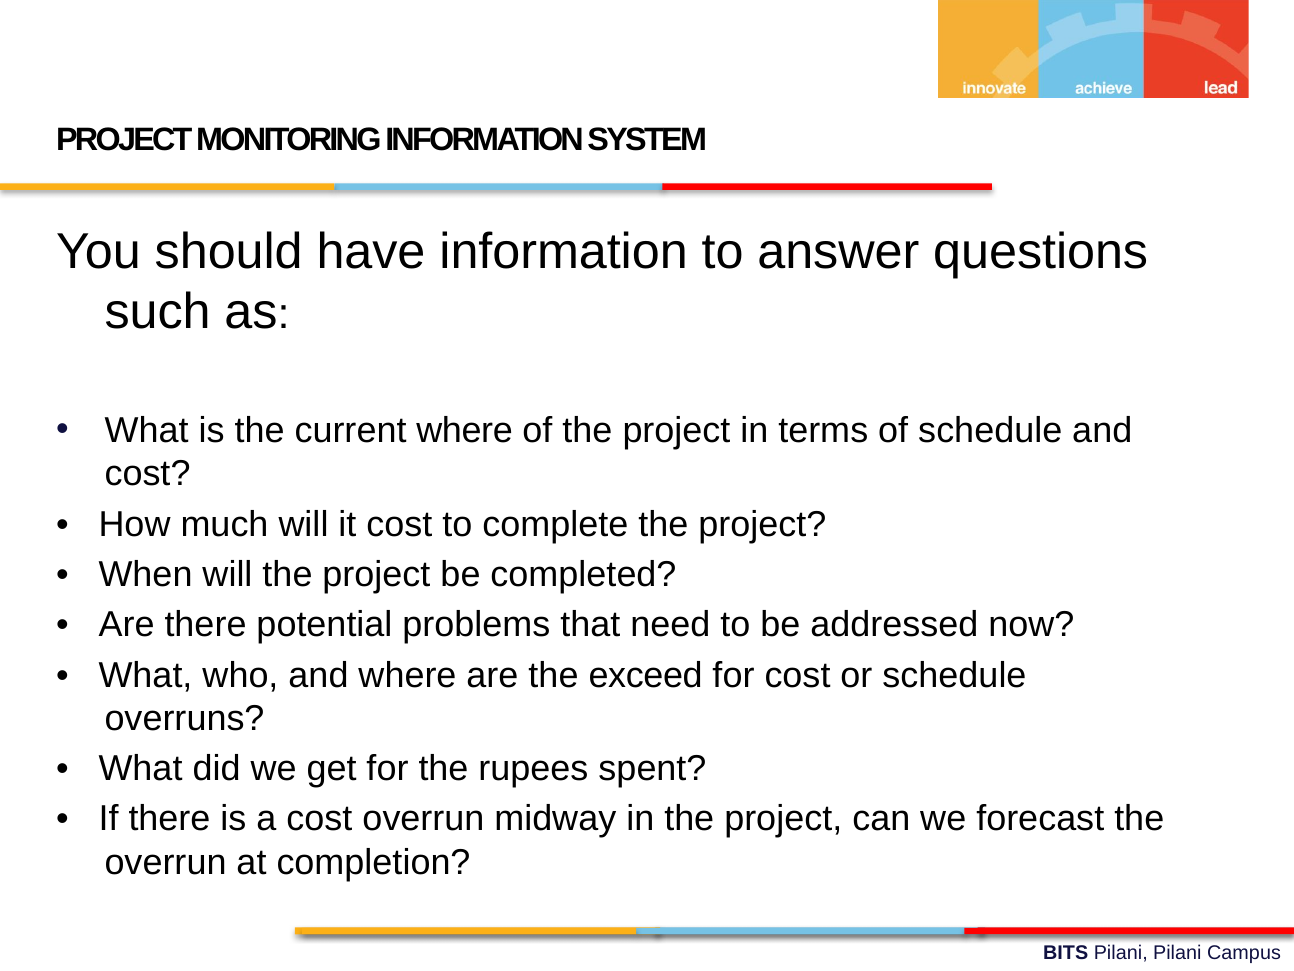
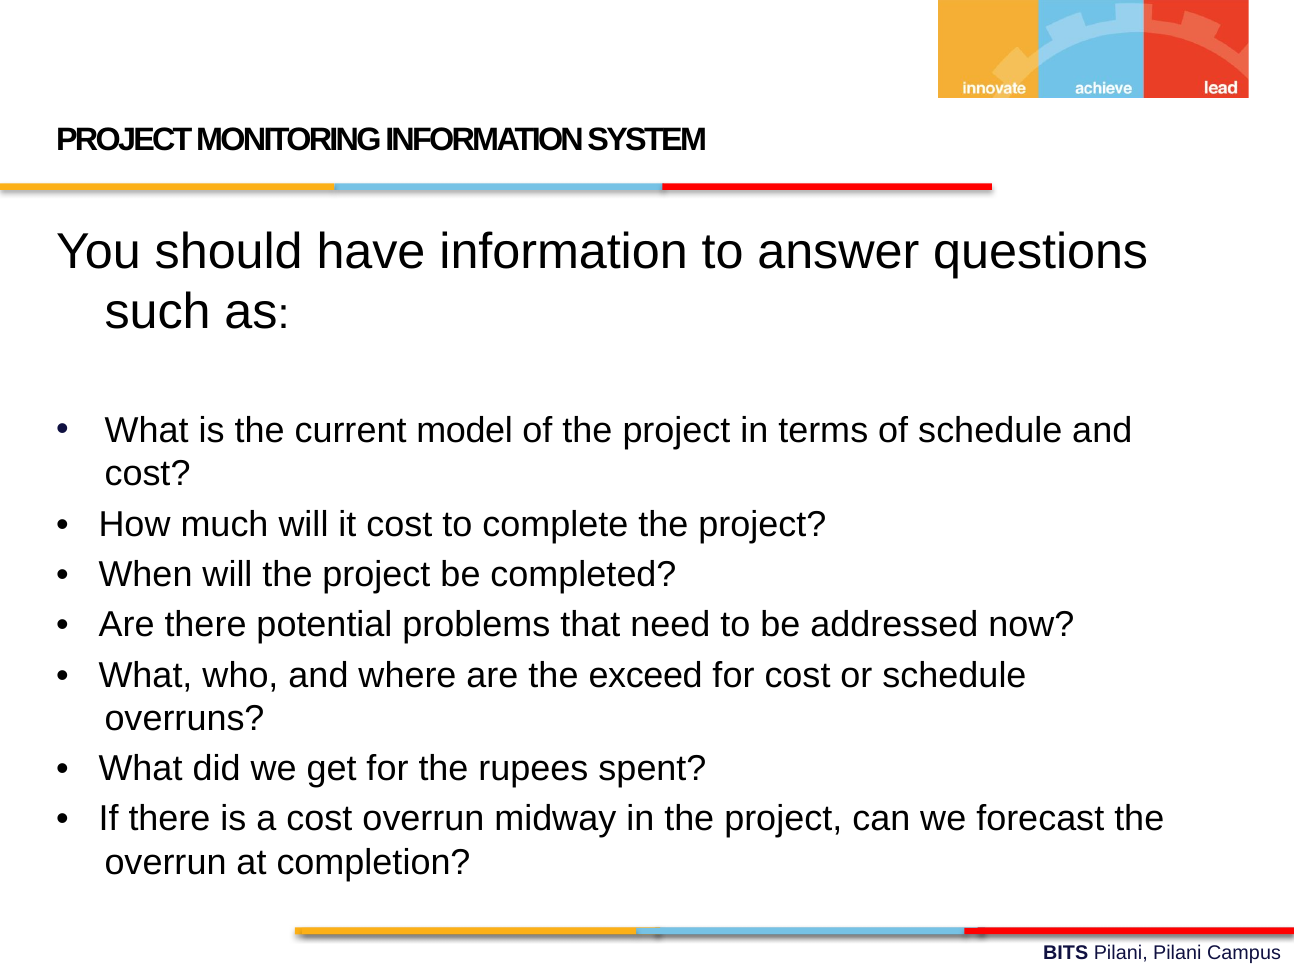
current where: where -> model
